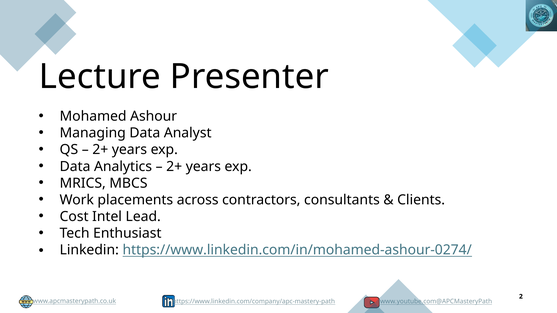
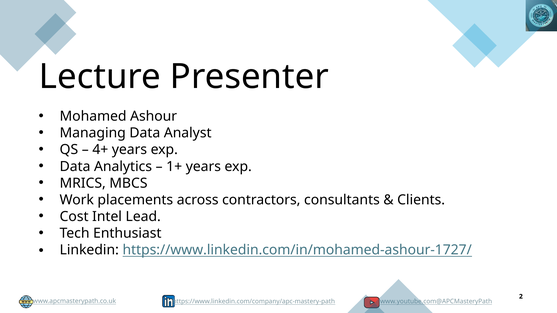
2+ at (100, 150): 2+ -> 4+
2+ at (174, 167): 2+ -> 1+
https://www.linkedin.com/in/mohamed-ashour-0274/: https://www.linkedin.com/in/mohamed-ashour-0274/ -> https://www.linkedin.com/in/mohamed-ashour-1727/
